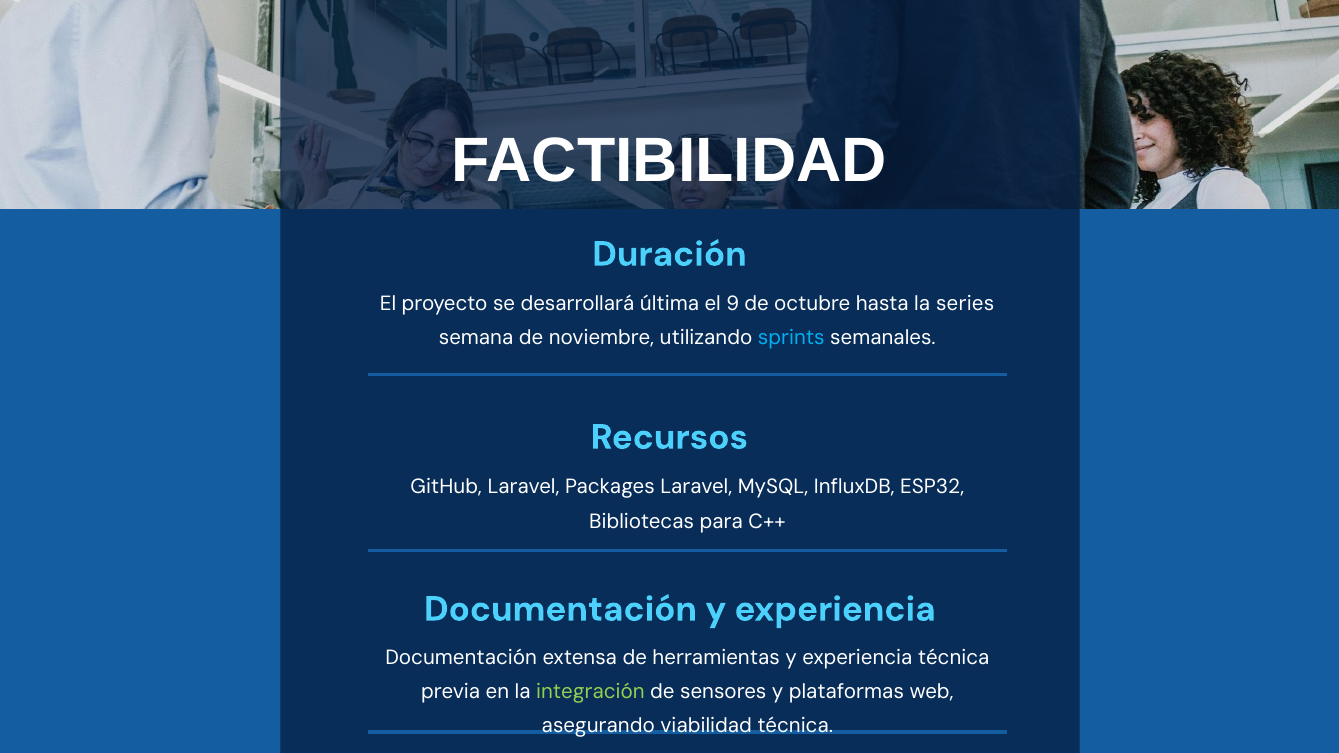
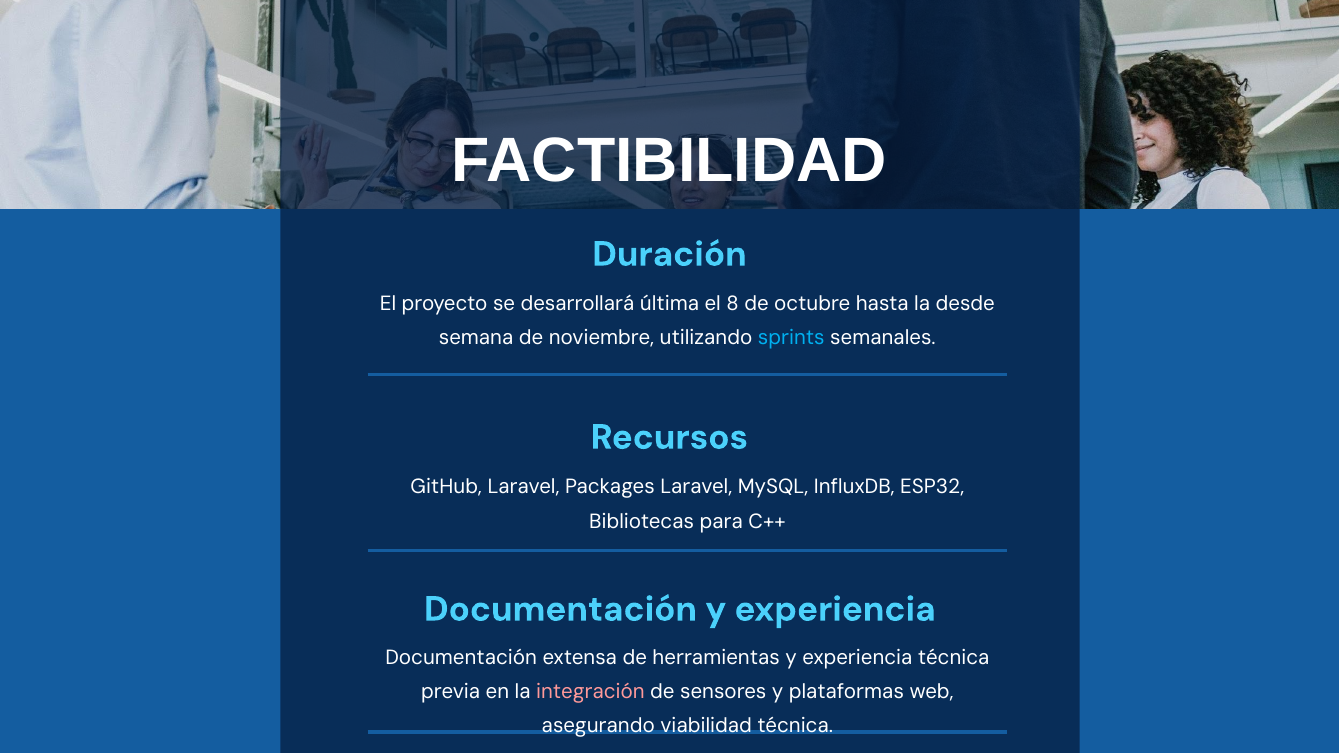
9: 9 -> 8
series: series -> desde
integración colour: light green -> pink
